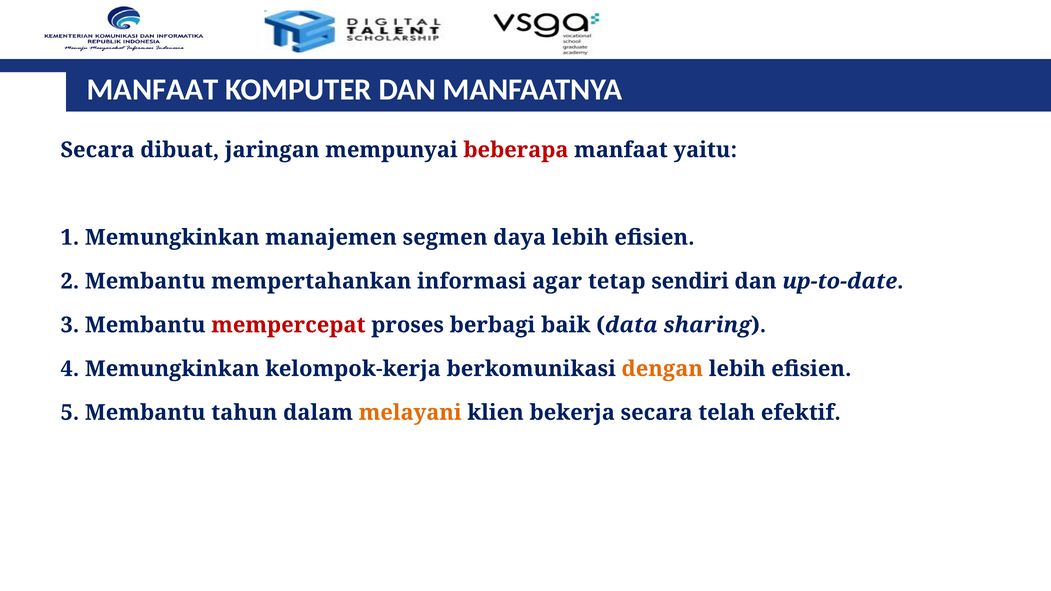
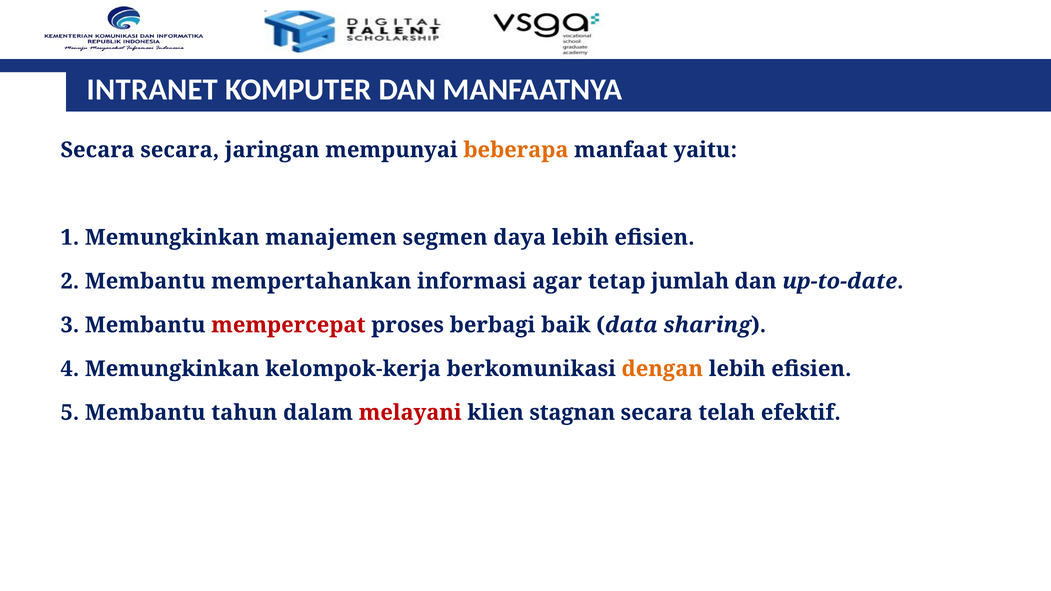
MANFAAT at (153, 89): MANFAAT -> INTRANET
Secara dibuat: dibuat -> secara
beberapa colour: red -> orange
sendiri: sendiri -> jumlah
melayani colour: orange -> red
bekerja: bekerja -> stagnan
